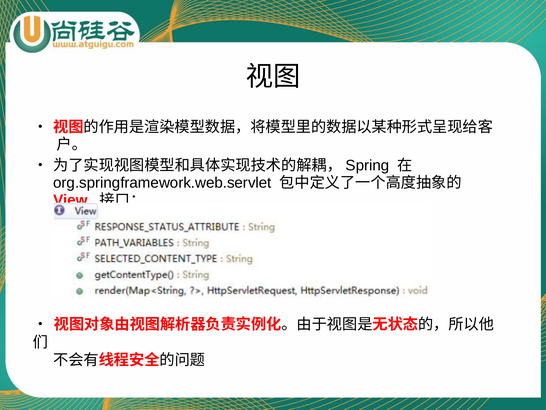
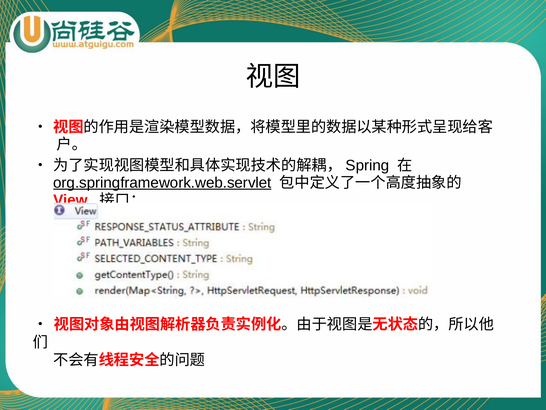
org.springframework.web.servlet underline: none -> present
